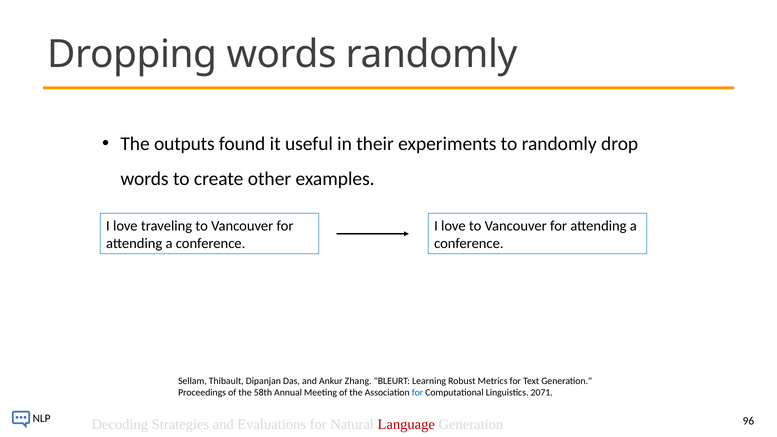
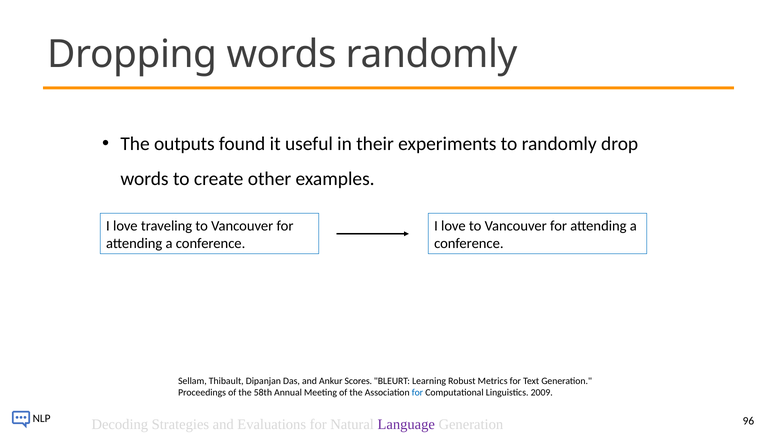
Zhang: Zhang -> Scores
2071: 2071 -> 2009
Language colour: red -> purple
